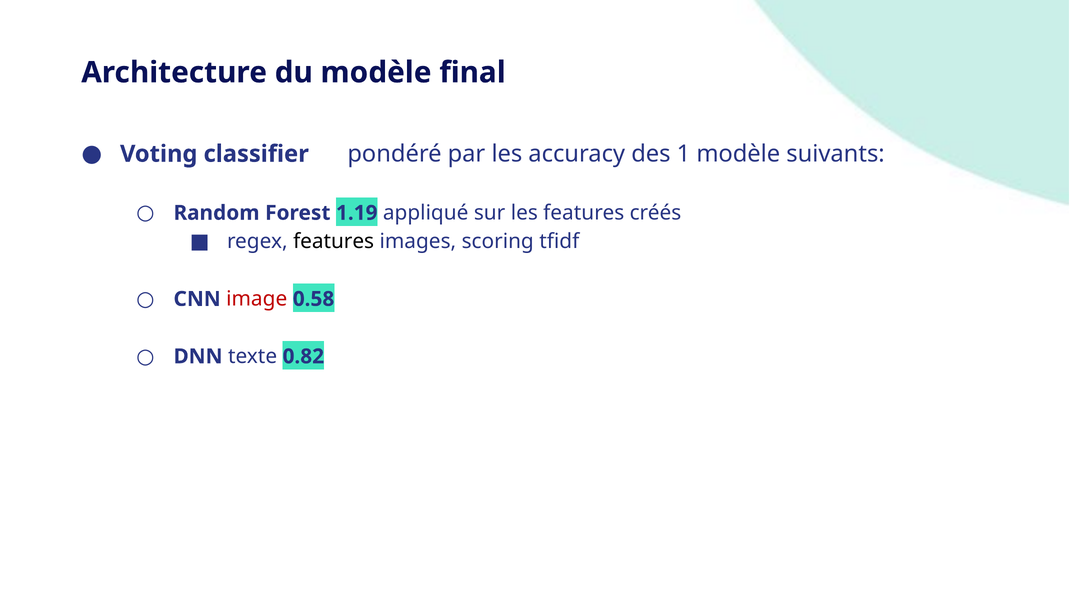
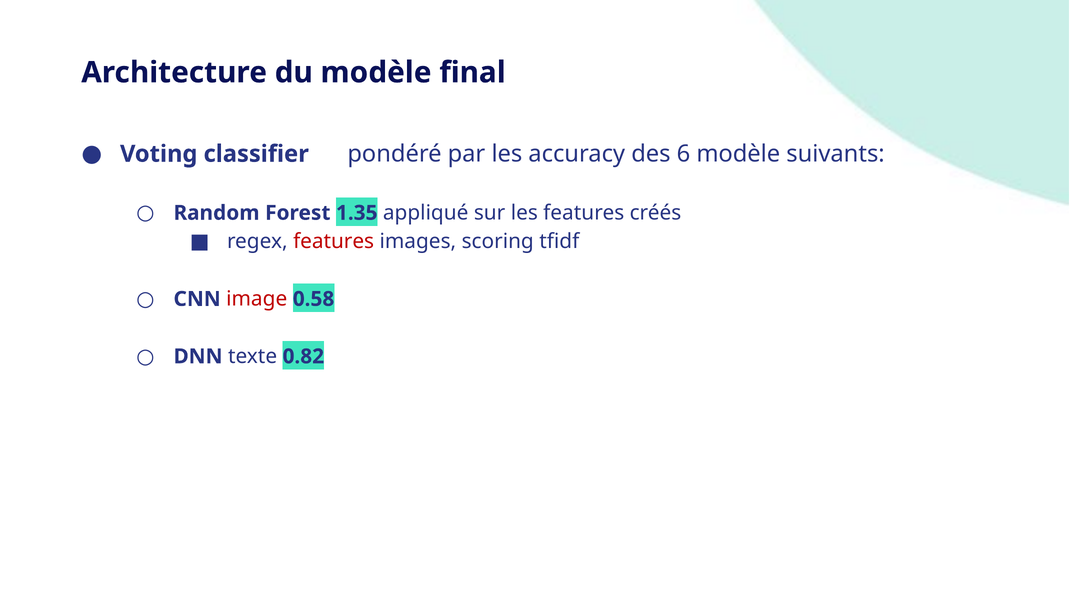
1: 1 -> 6
1.19: 1.19 -> 1.35
features at (334, 241) colour: black -> red
